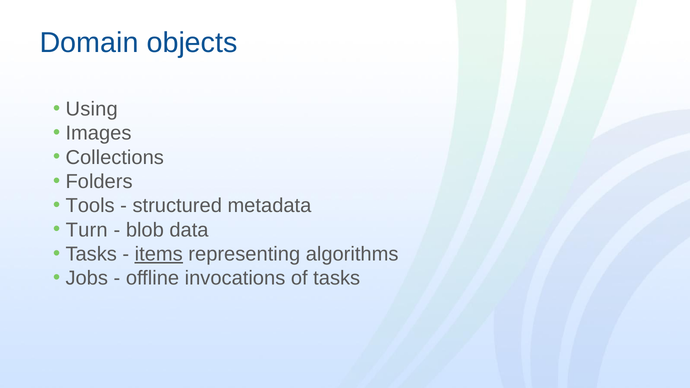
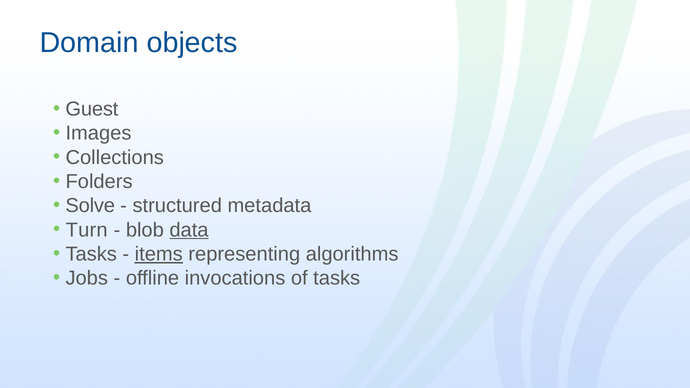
Using: Using -> Guest
Tools: Tools -> Solve
data underline: none -> present
